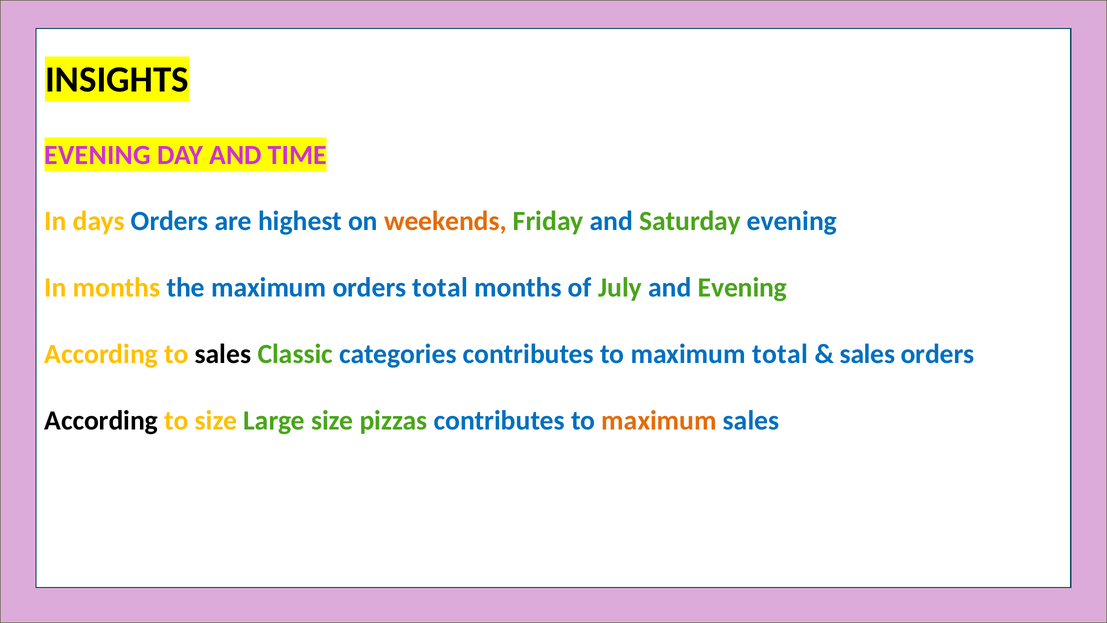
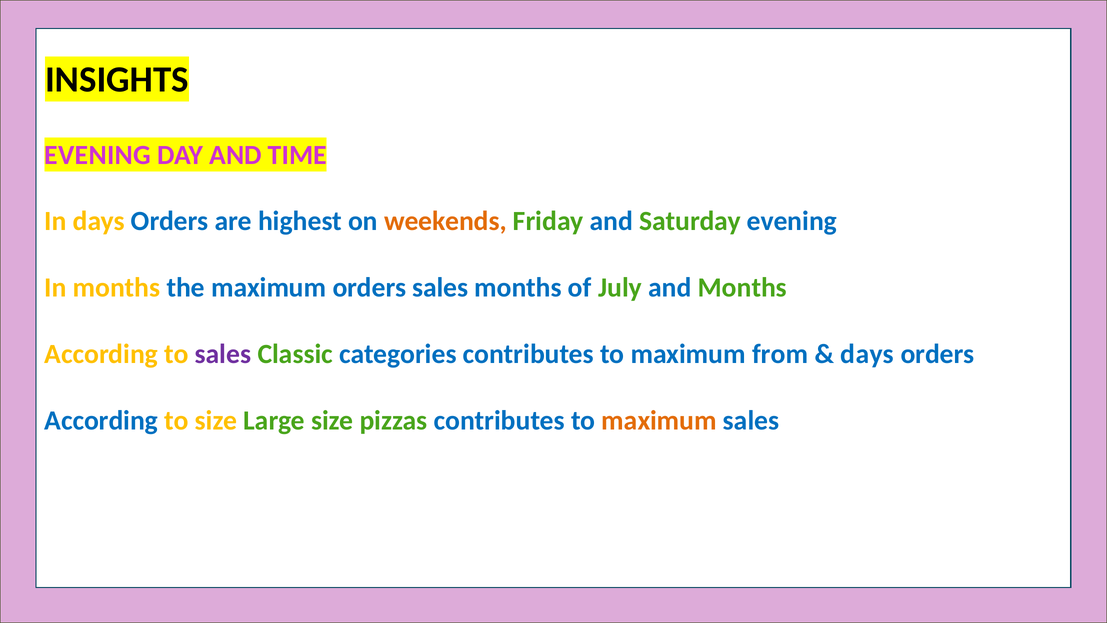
orders total: total -> sales
and Evening: Evening -> Months
sales at (223, 354) colour: black -> purple
maximum total: total -> from
sales at (867, 354): sales -> days
According at (101, 420) colour: black -> blue
